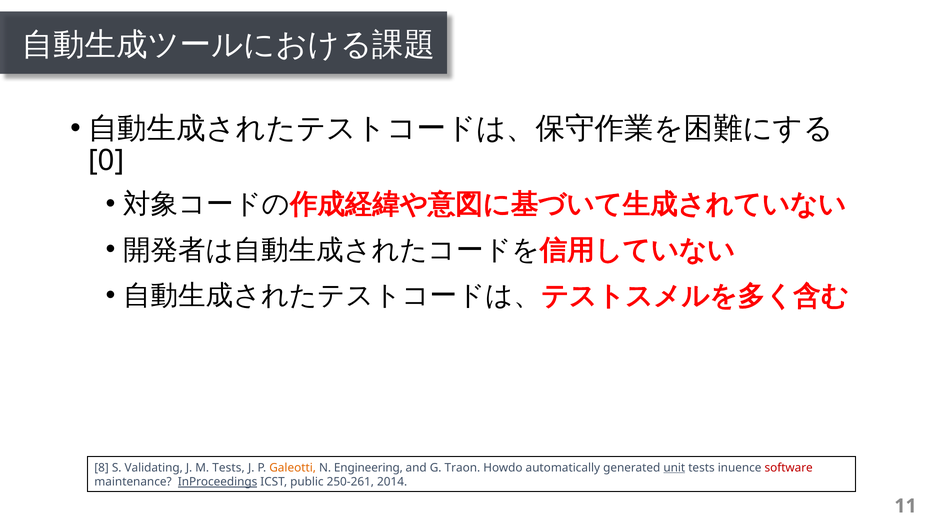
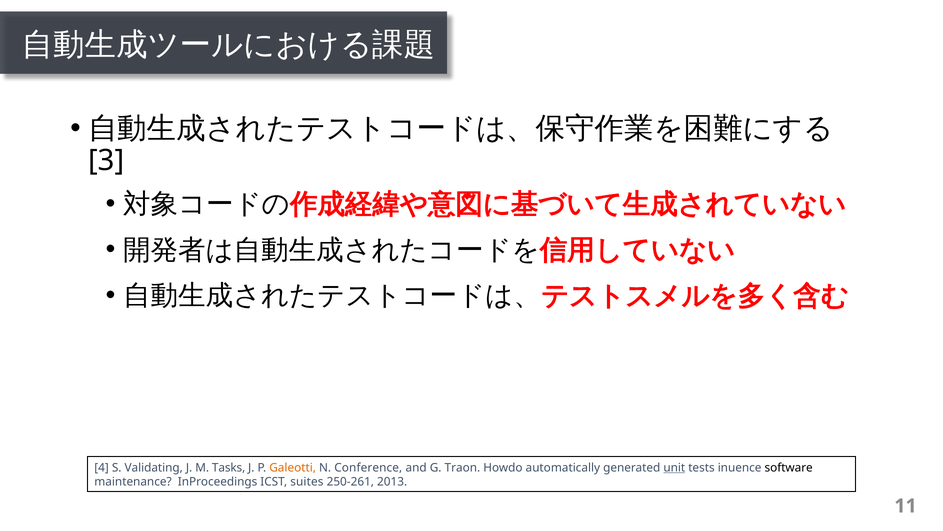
0: 0 -> 3
8: 8 -> 4
M Tests: Tests -> Tasks
Engineering: Engineering -> Conference
software colour: red -> black
InProceedings underline: present -> none
public: public -> suites
2014: 2014 -> 2013
